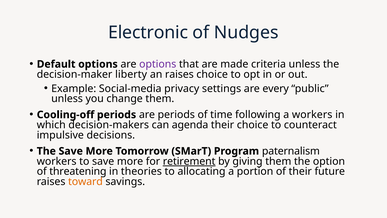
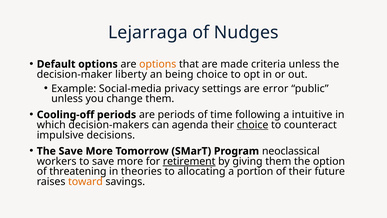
Electronic: Electronic -> Lejarraga
options at (158, 64) colour: purple -> orange
an raises: raises -> being
every: every -> error
a workers: workers -> intuitive
choice at (253, 125) underline: none -> present
paternalism: paternalism -> neoclassical
